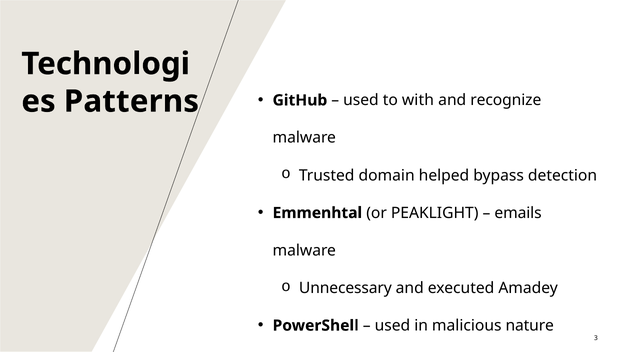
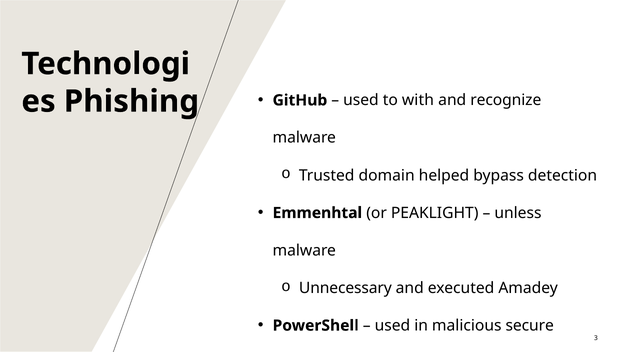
Patterns: Patterns -> Phishing
emails: emails -> unless
nature: nature -> secure
